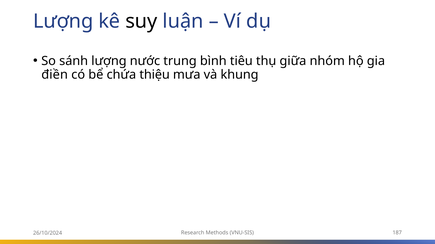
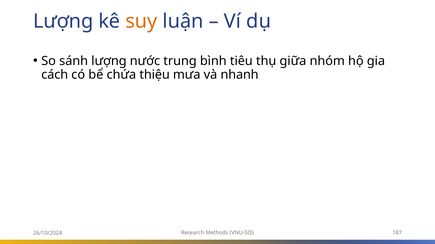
suy colour: black -> orange
điền: điền -> cách
khung: khung -> nhanh
